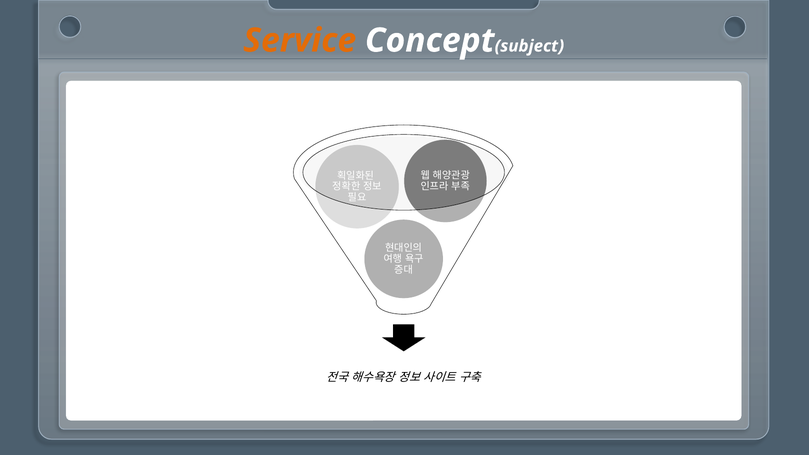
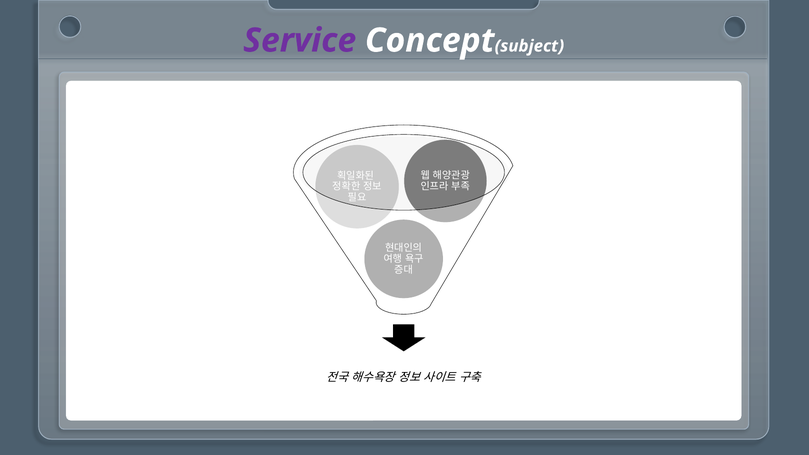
Service colour: orange -> purple
